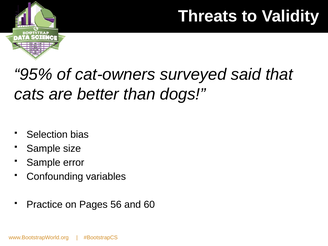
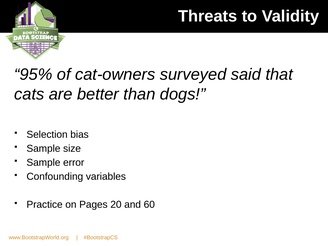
56: 56 -> 20
